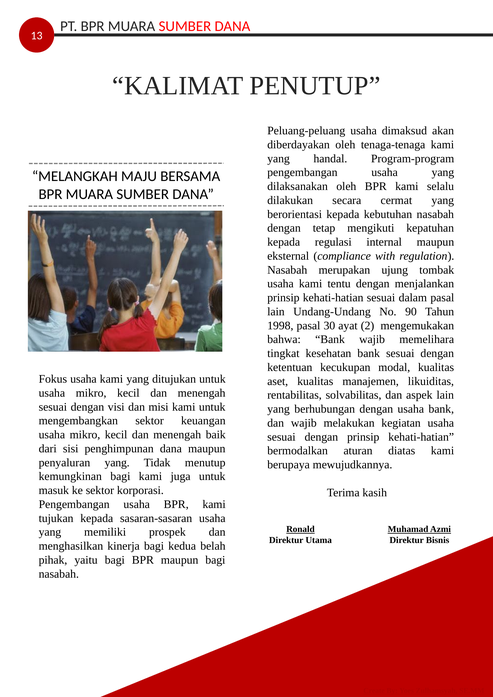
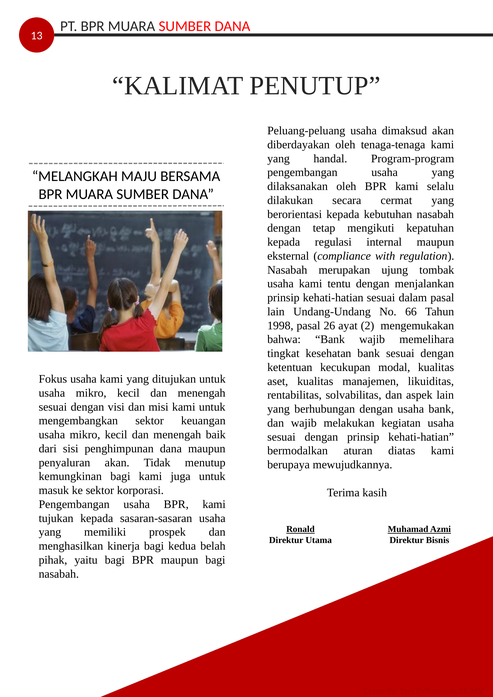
90: 90 -> 66
30: 30 -> 26
penyaluran yang: yang -> akan
